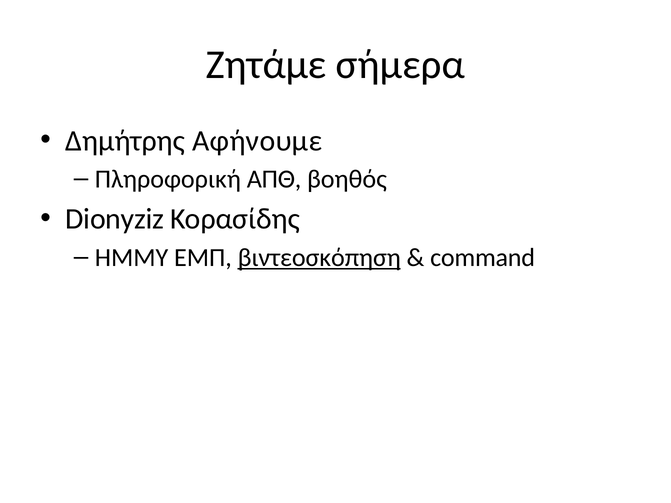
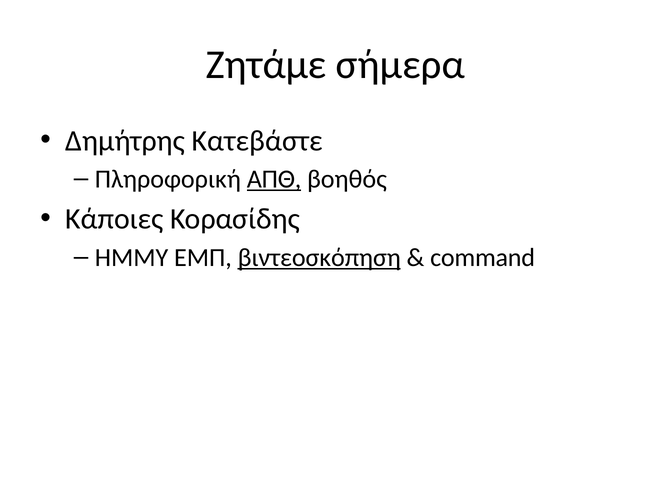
Αφήνουμε: Αφήνουμε -> Κατεβάστε
ΑΠΘ underline: none -> present
Dionyziz: Dionyziz -> Κάποιες
